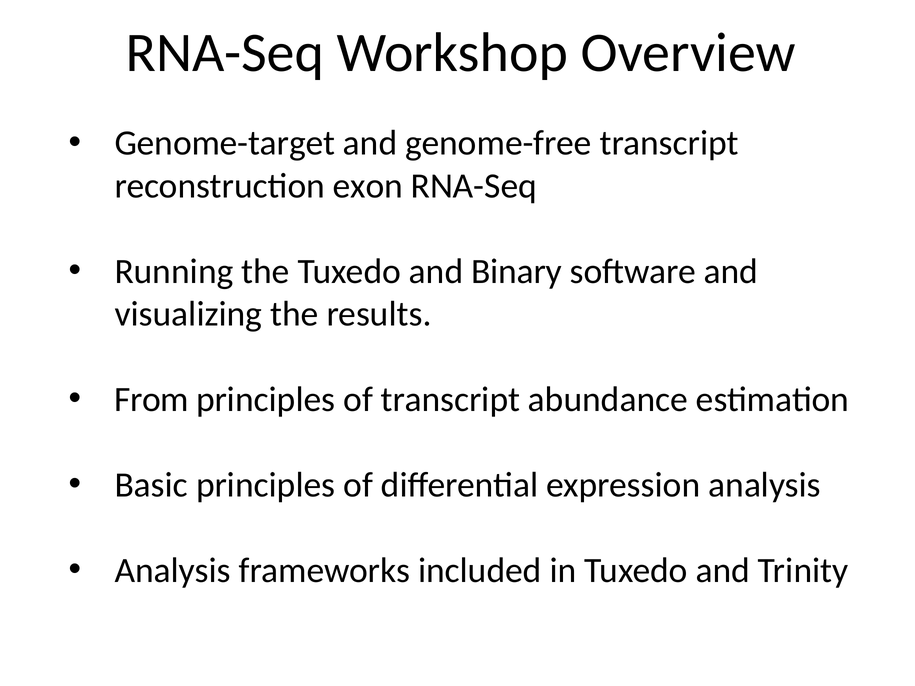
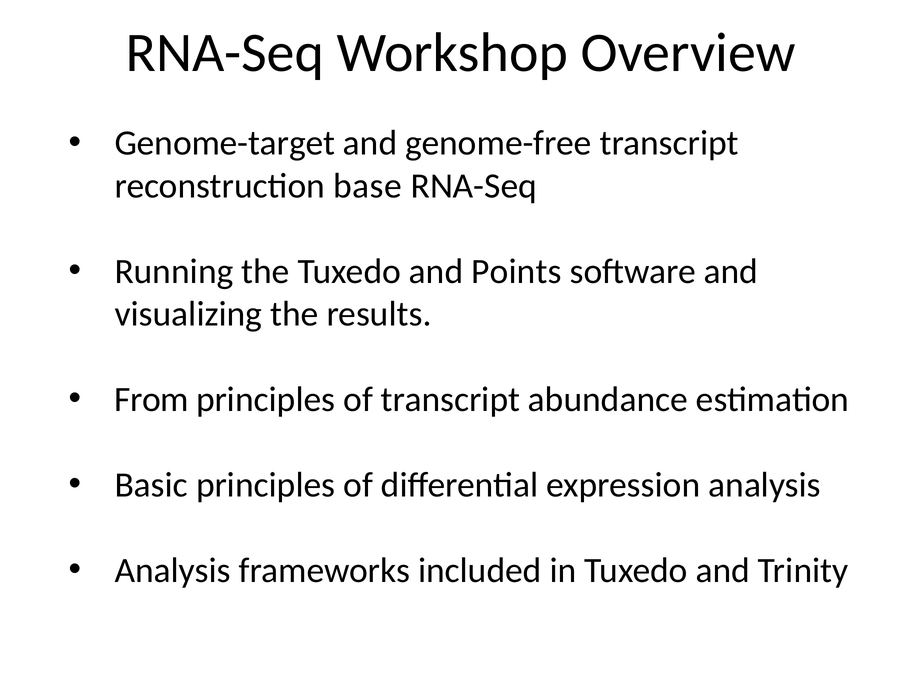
exon: exon -> base
Binary: Binary -> Points
